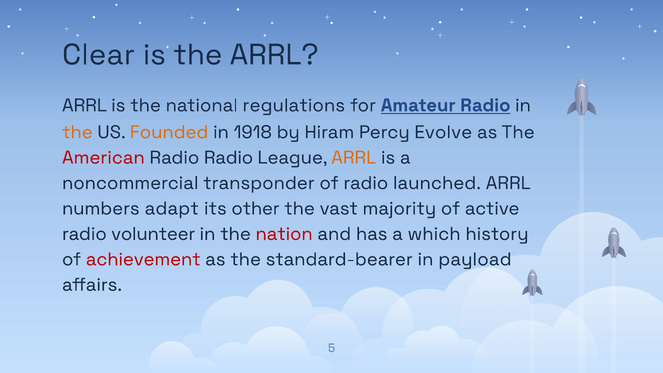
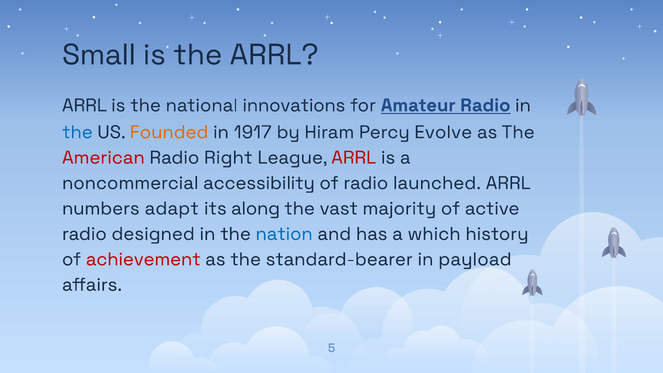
Clear: Clear -> Small
regulations: regulations -> innovations
the at (77, 132) colour: orange -> blue
1918: 1918 -> 1917
Radio Radio: Radio -> Right
ARRL at (354, 158) colour: orange -> red
transponder: transponder -> accessibility
other: other -> along
volunteer: volunteer -> designed
nation colour: red -> blue
